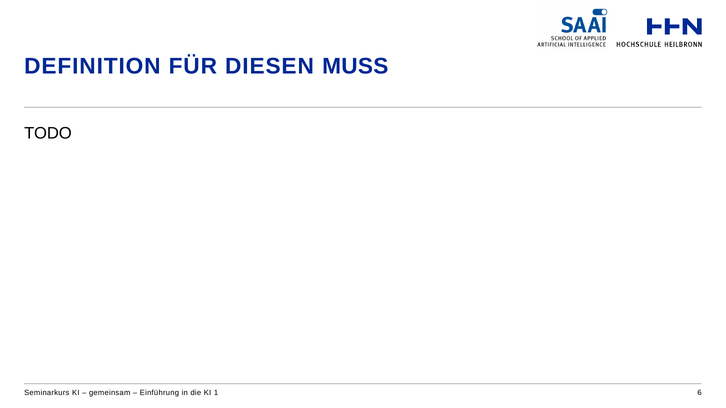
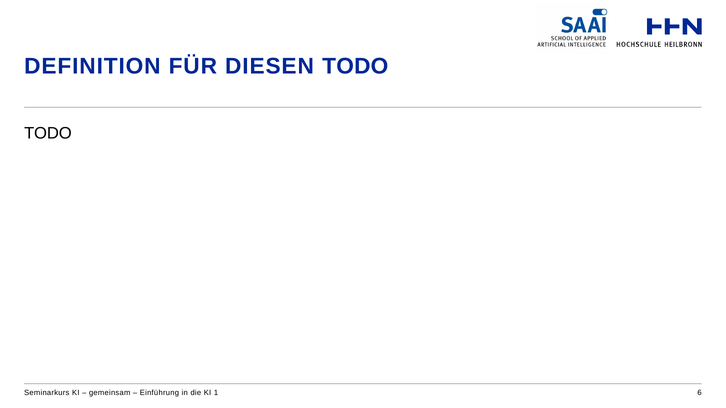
DIESEN MUSS: MUSS -> TODO
